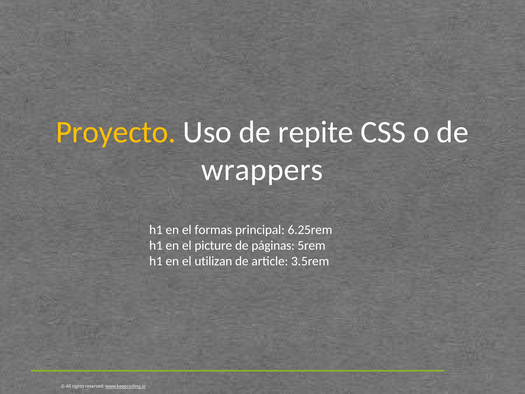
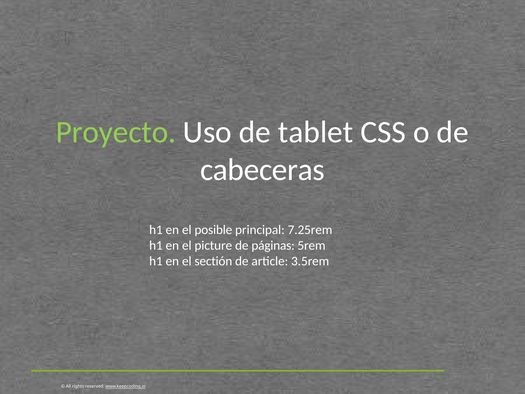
Proyecto colour: yellow -> light green
repite: repite -> tablet
wrappers: wrappers -> cabeceras
formas: formas -> posible
6.25rem: 6.25rem -> 7.25rem
utilizan: utilizan -> sectión
